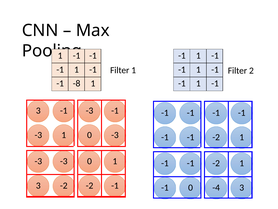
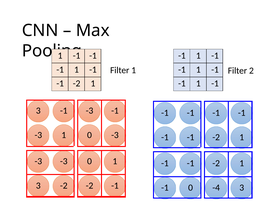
-8 at (77, 83): -8 -> -2
